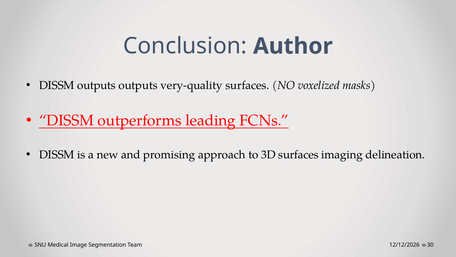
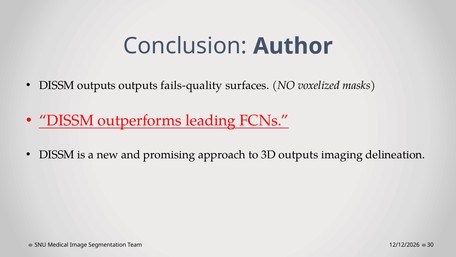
very-quality: very-quality -> fails-quality
3D surfaces: surfaces -> outputs
